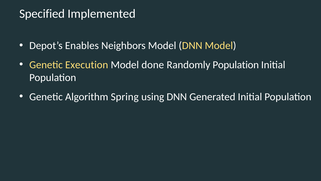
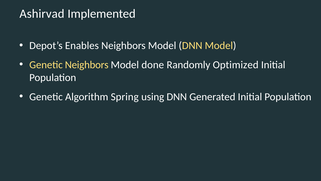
Specified: Specified -> Ashirvad
Genetic Execution: Execution -> Neighbors
Randomly Population: Population -> Optimized
